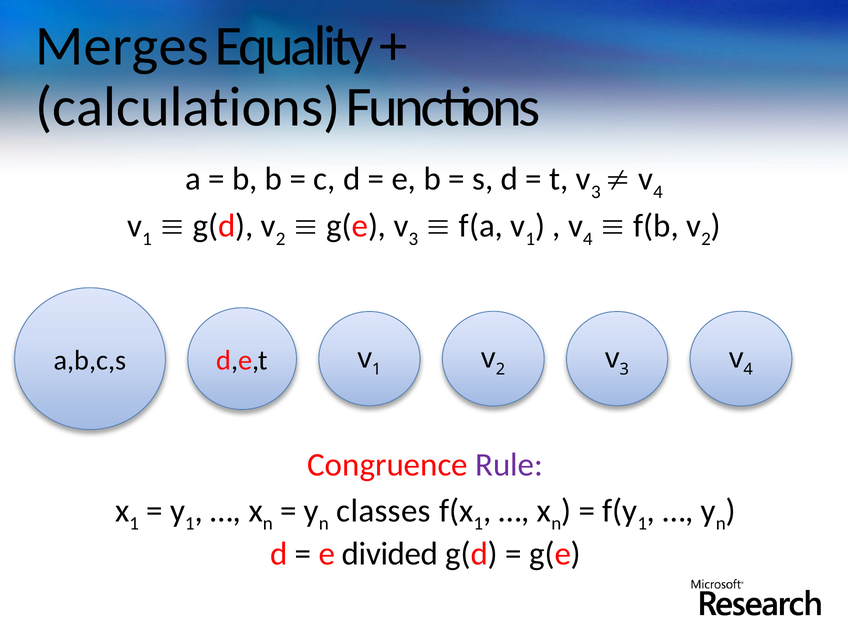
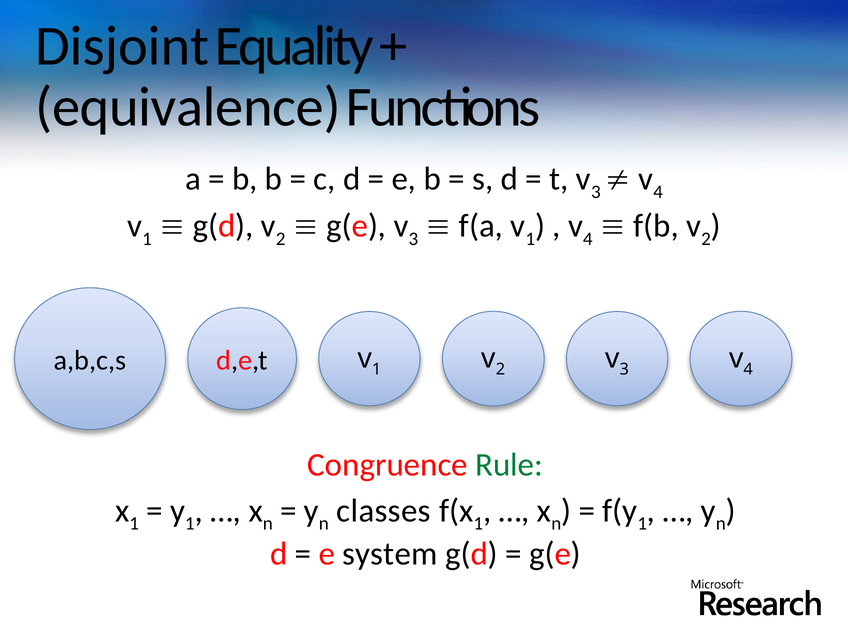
Merges: Merges -> Disjoint
calculations: calculations -> equivalence
Rule colour: purple -> green
divided: divided -> system
